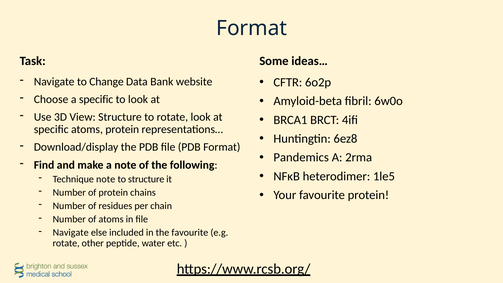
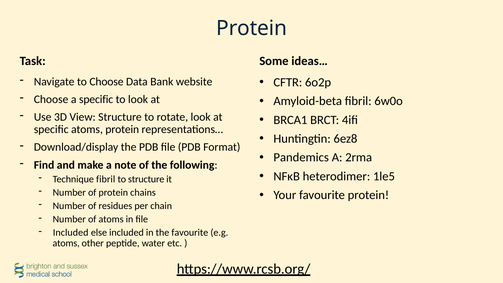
Format at (252, 28): Format -> Protein
to Change: Change -> Choose
Technique note: note -> fibril
Navigate at (71, 233): Navigate -> Included
rotate at (66, 243): rotate -> atoms
